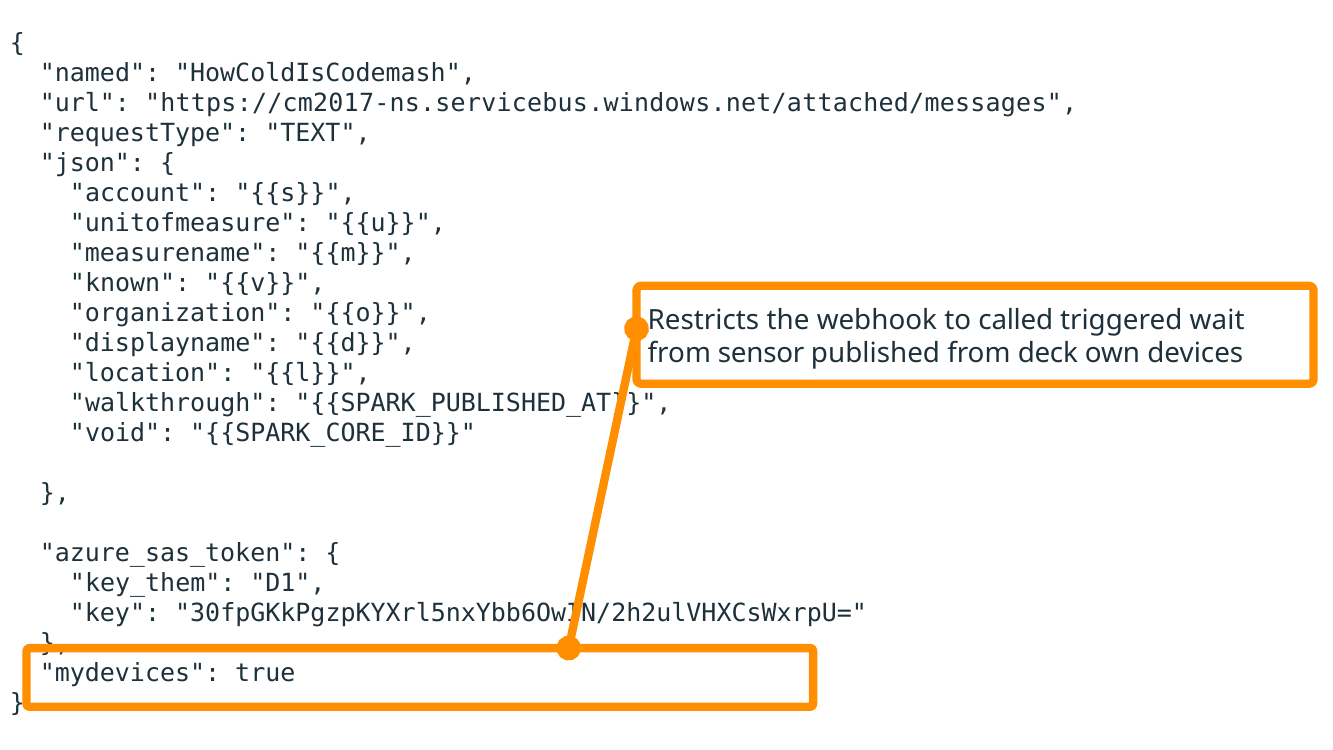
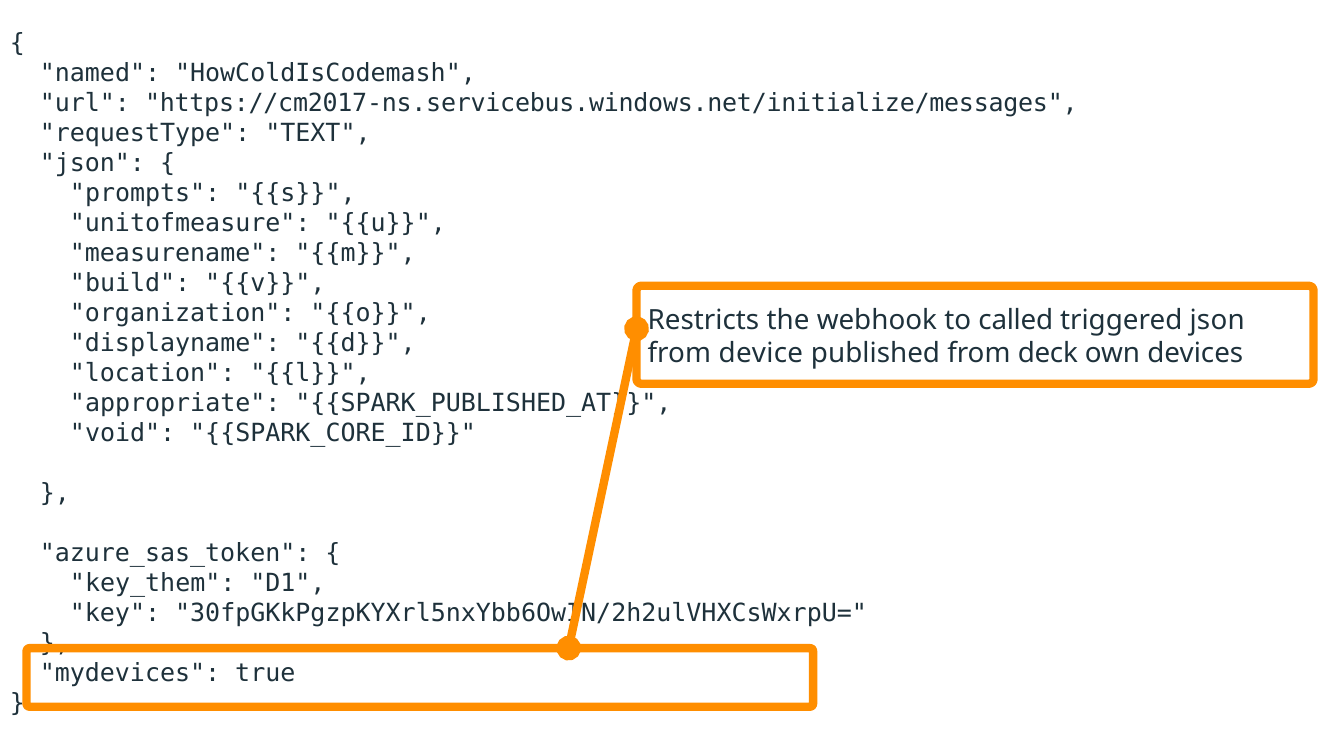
https://cm2017-ns.servicebus.windows.net/attached/messages: https://cm2017-ns.servicebus.windows.net/attached/messages -> https://cm2017-ns.servicebus.windows.net/initialize/messages
account: account -> prompts
known: known -> build
triggered wait: wait -> json
sensor: sensor -> device
walkthrough: walkthrough -> appropriate
